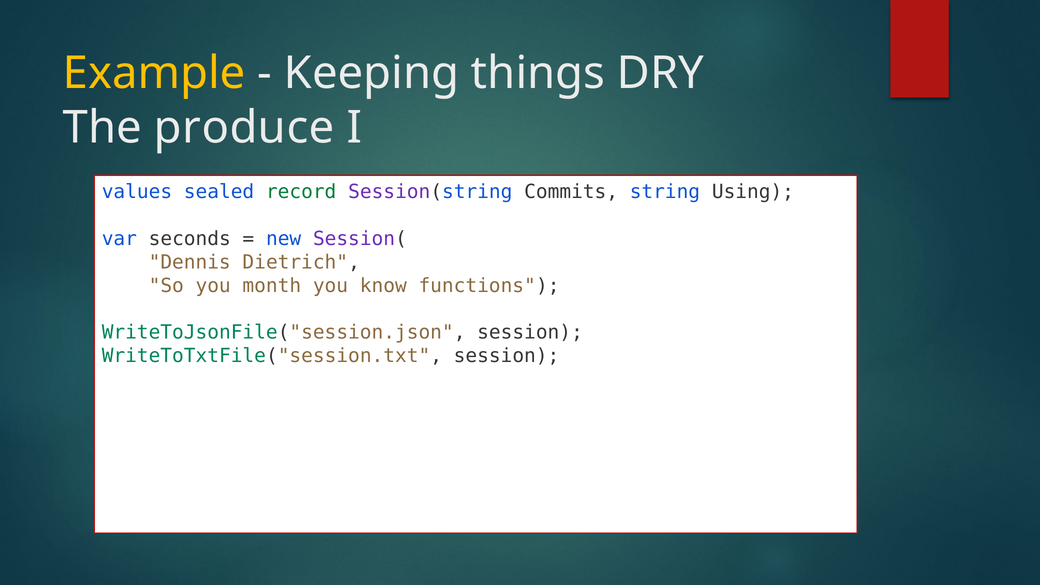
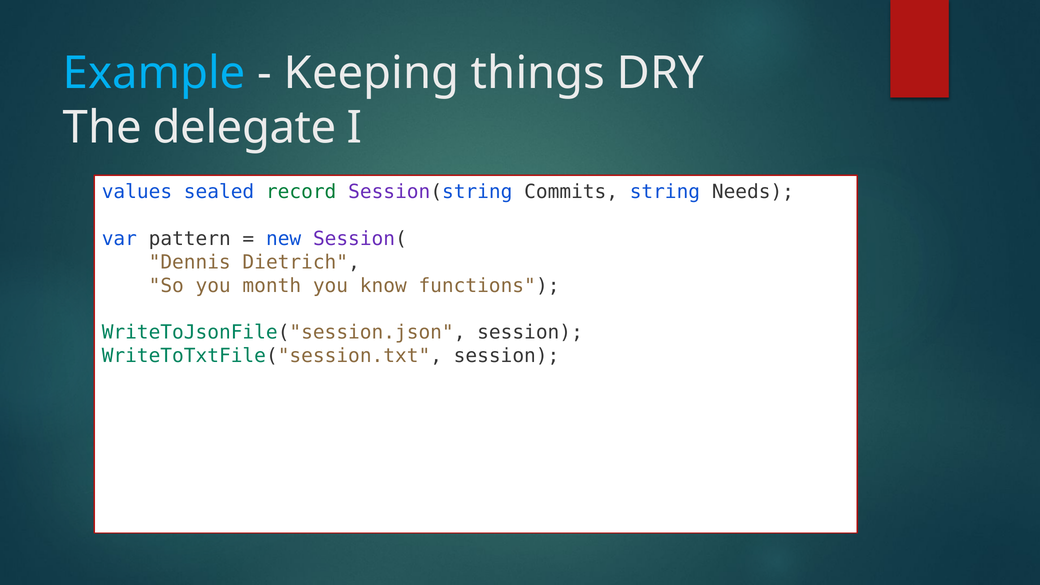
Example colour: yellow -> light blue
produce: produce -> delegate
Using: Using -> Needs
seconds: seconds -> pattern
